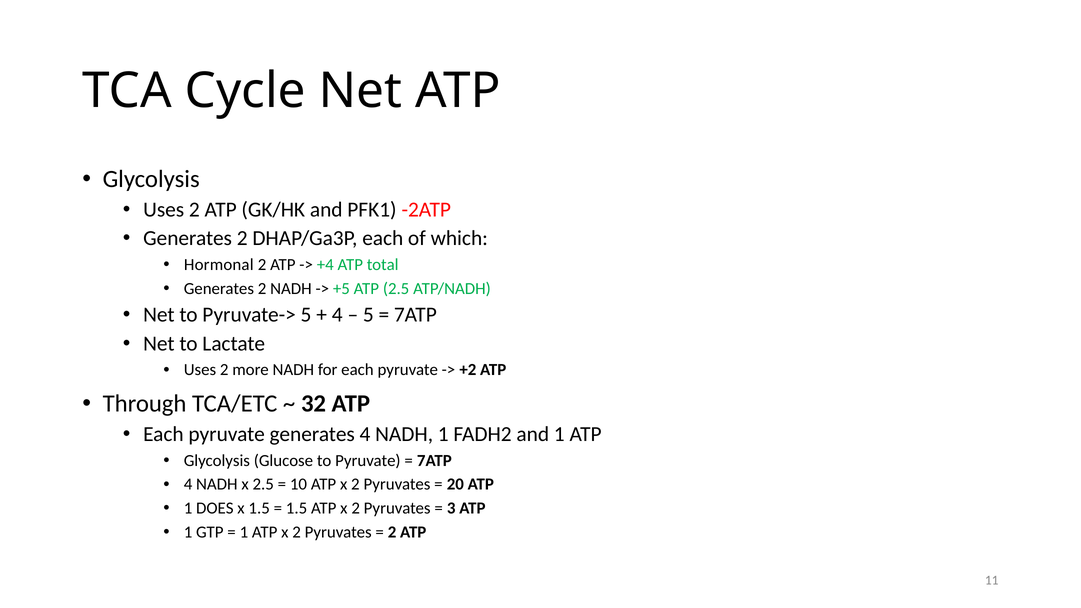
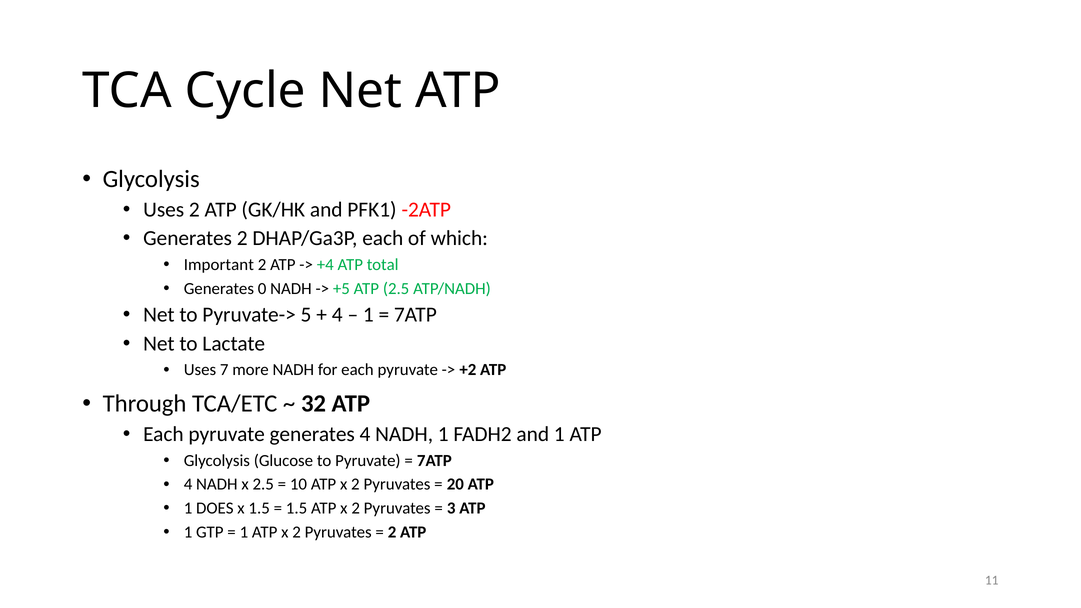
Hormonal: Hormonal -> Important
2 at (262, 289): 2 -> 0
5 at (368, 315): 5 -> 1
2 at (224, 370): 2 -> 7
